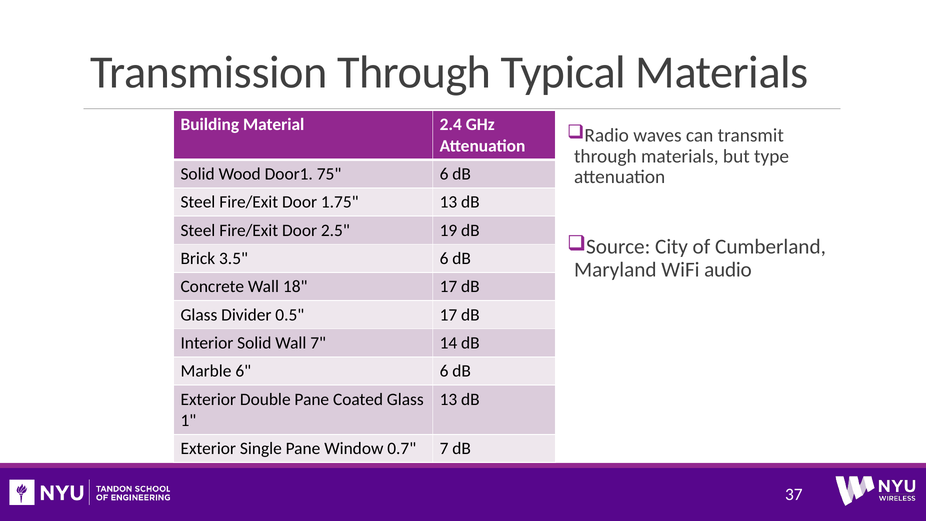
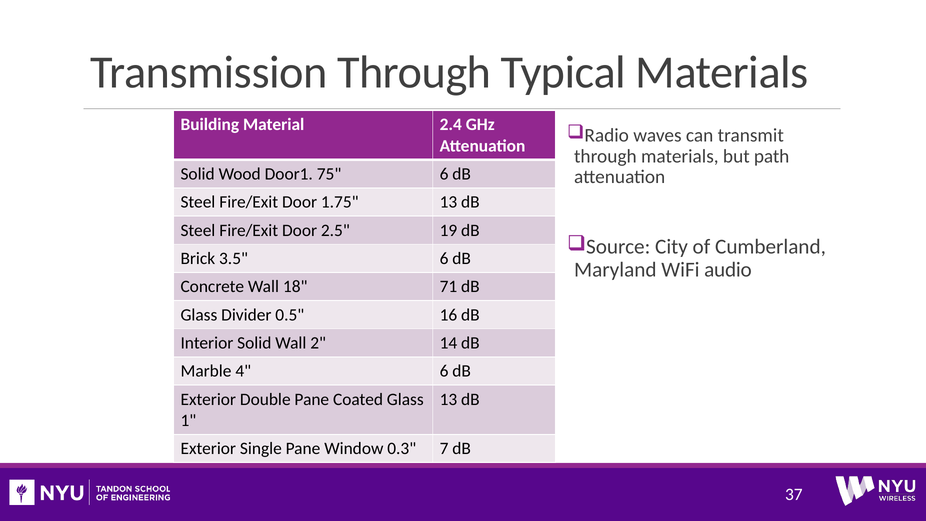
type: type -> path
18 17: 17 -> 71
0.5 17: 17 -> 16
Wall 7: 7 -> 2
Marble 6: 6 -> 4
0.7: 0.7 -> 0.3
